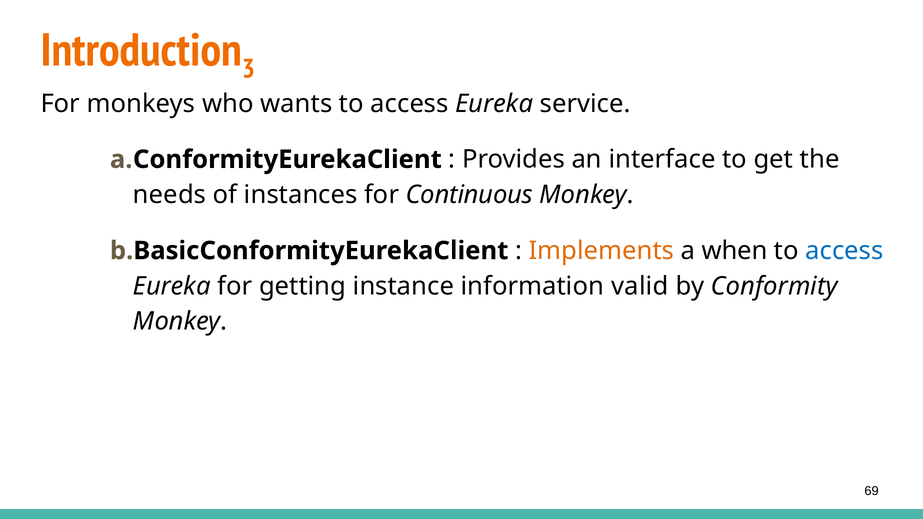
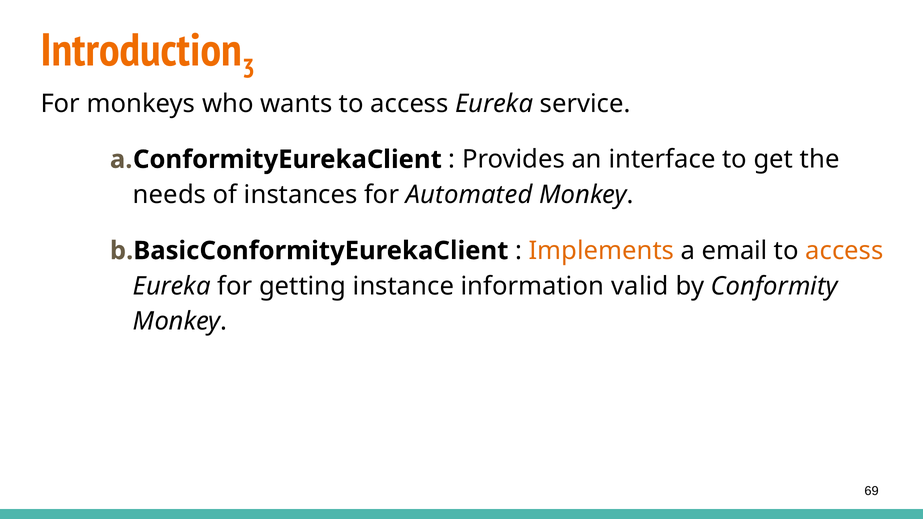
Continuous: Continuous -> Automated
when: when -> email
access at (844, 251) colour: blue -> orange
